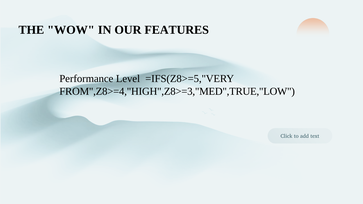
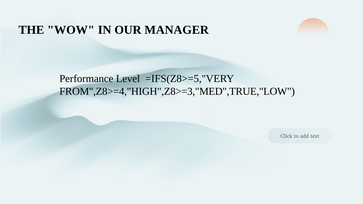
FEATURES: FEATURES -> MANAGER
